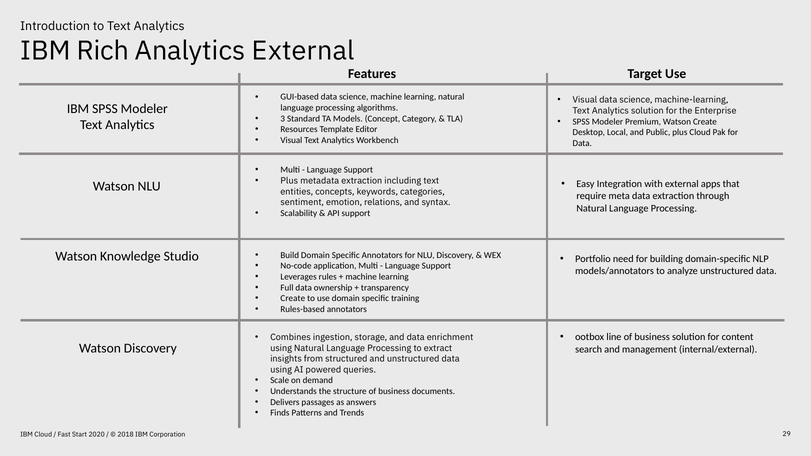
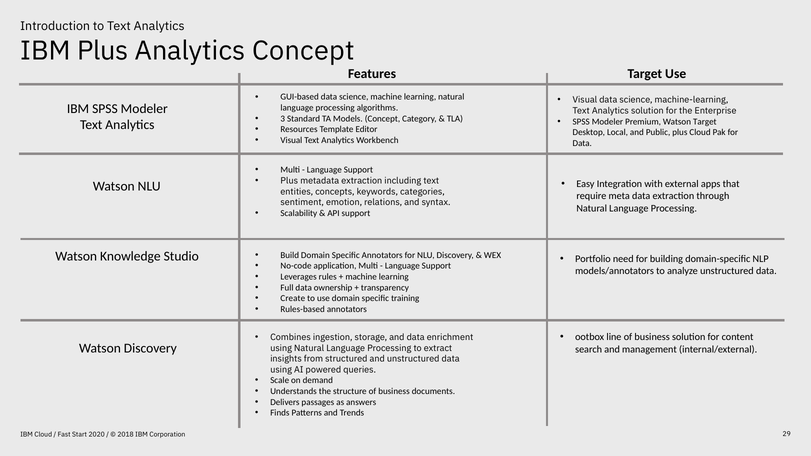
IBM Rich: Rich -> Plus
Analytics External: External -> Concept
Watson Create: Create -> Target
